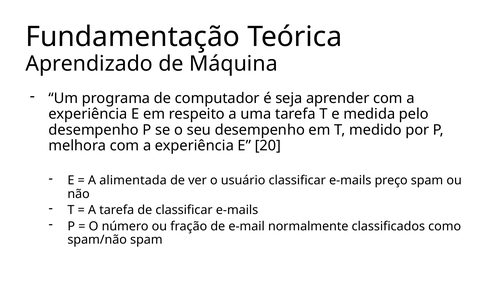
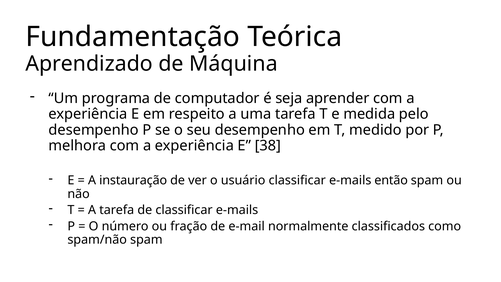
20: 20 -> 38
alimentada: alimentada -> instauração
preço: preço -> então
